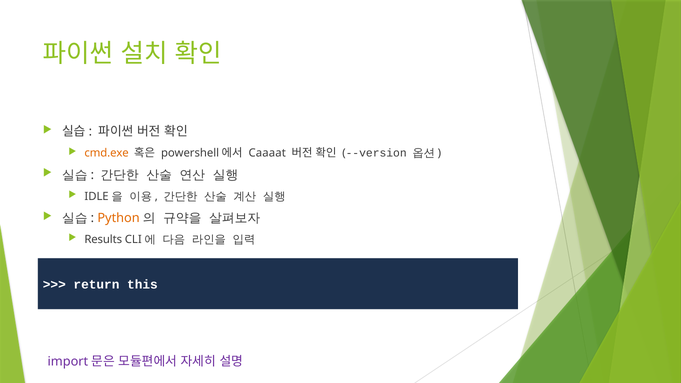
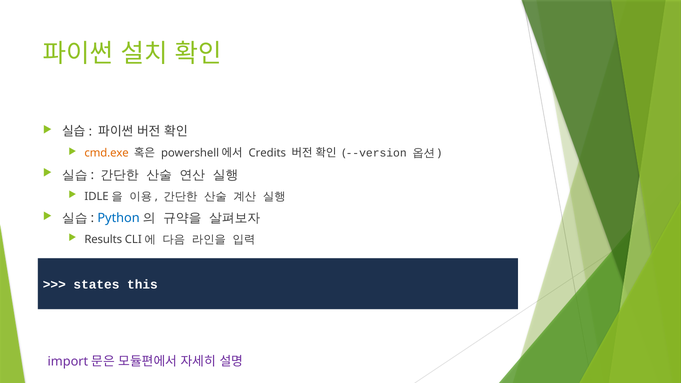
Caaaat: Caaaat -> Credits
Python colour: orange -> blue
return: return -> states
